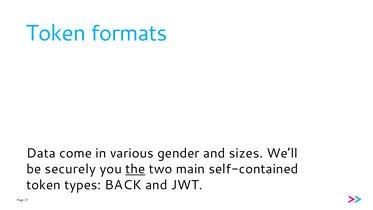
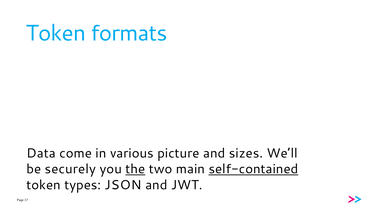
gender: gender -> picture
self-contained underline: none -> present
BACK: BACK -> JSON
